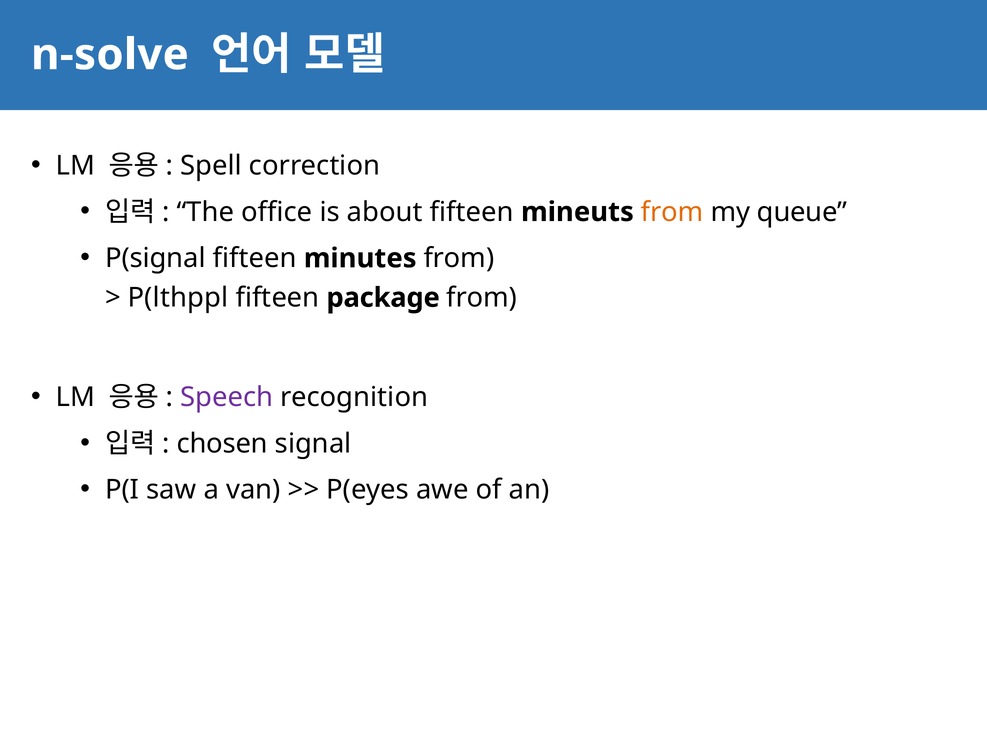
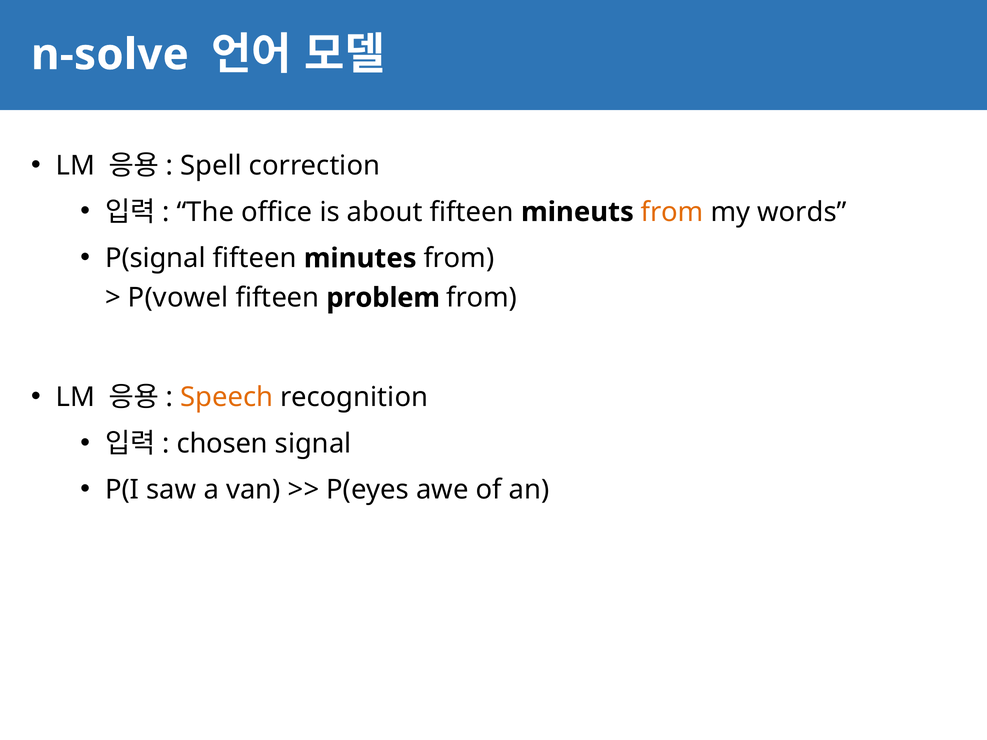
queue: queue -> words
P(lthppl: P(lthppl -> P(vowel
package: package -> problem
Speech colour: purple -> orange
